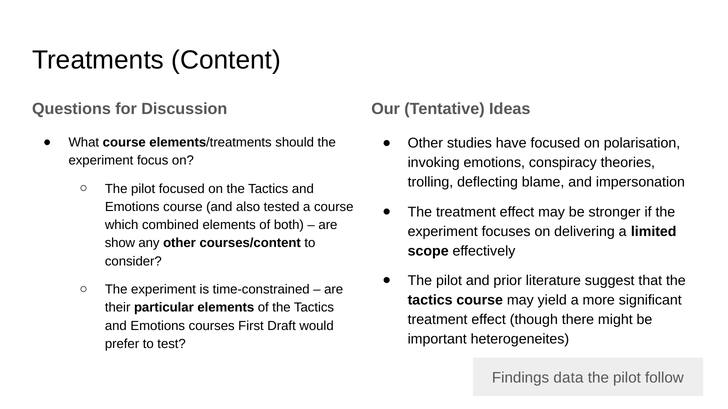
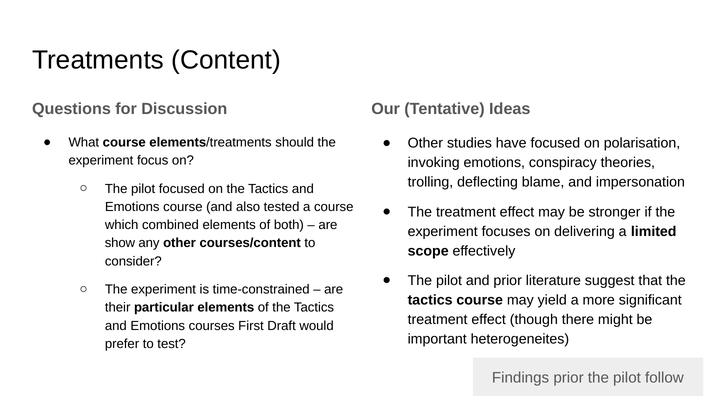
Findings data: data -> prior
